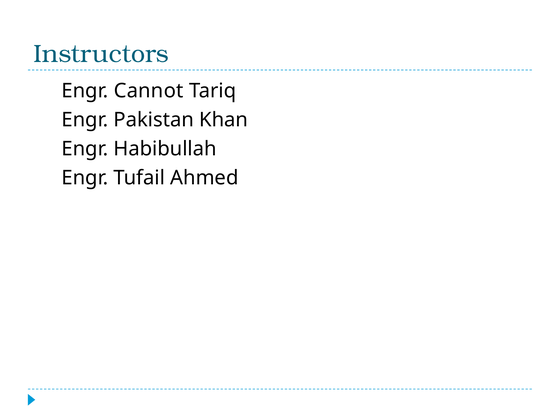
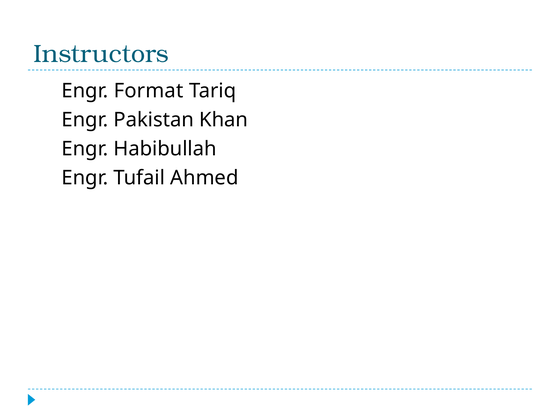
Cannot: Cannot -> Format
